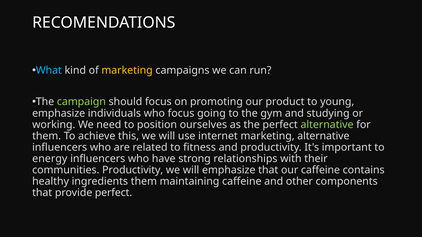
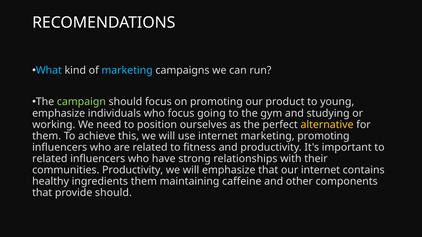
marketing at (127, 70) colour: yellow -> light blue
alternative at (327, 125) colour: light green -> yellow
marketing alternative: alternative -> promoting
energy at (50, 159): energy -> related
our caffeine: caffeine -> internet
provide perfect: perfect -> should
